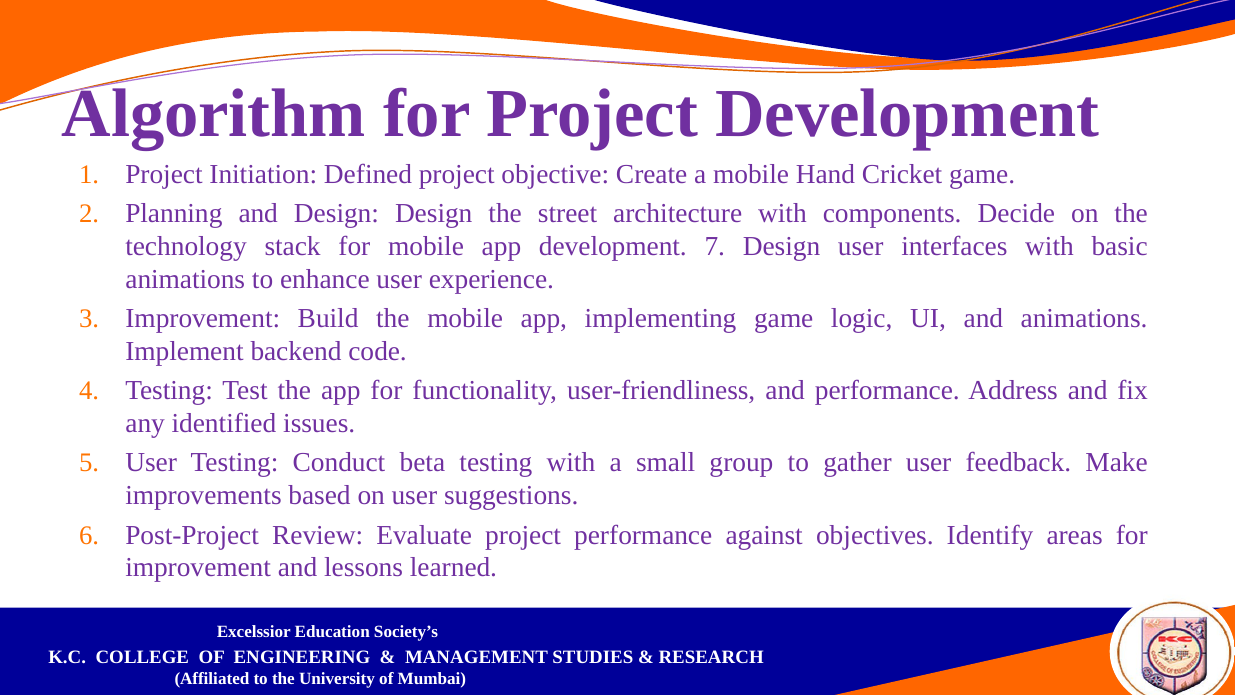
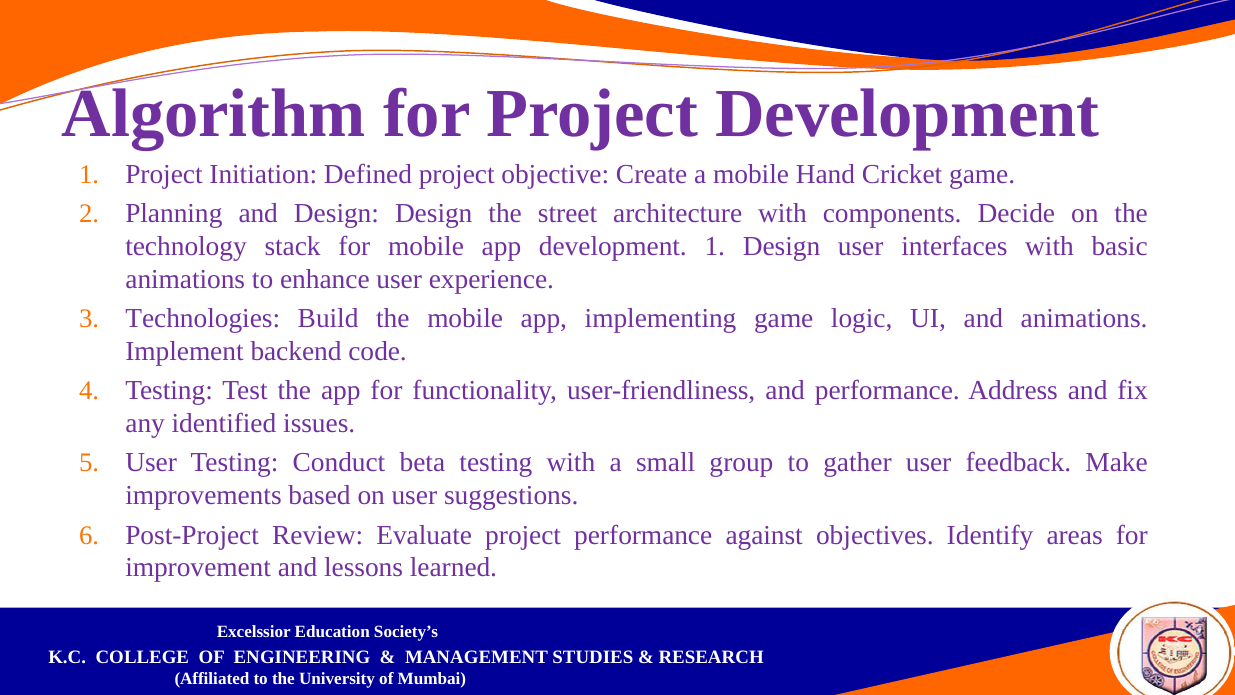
app development 7: 7 -> 1
3 Improvement: Improvement -> Technologies
